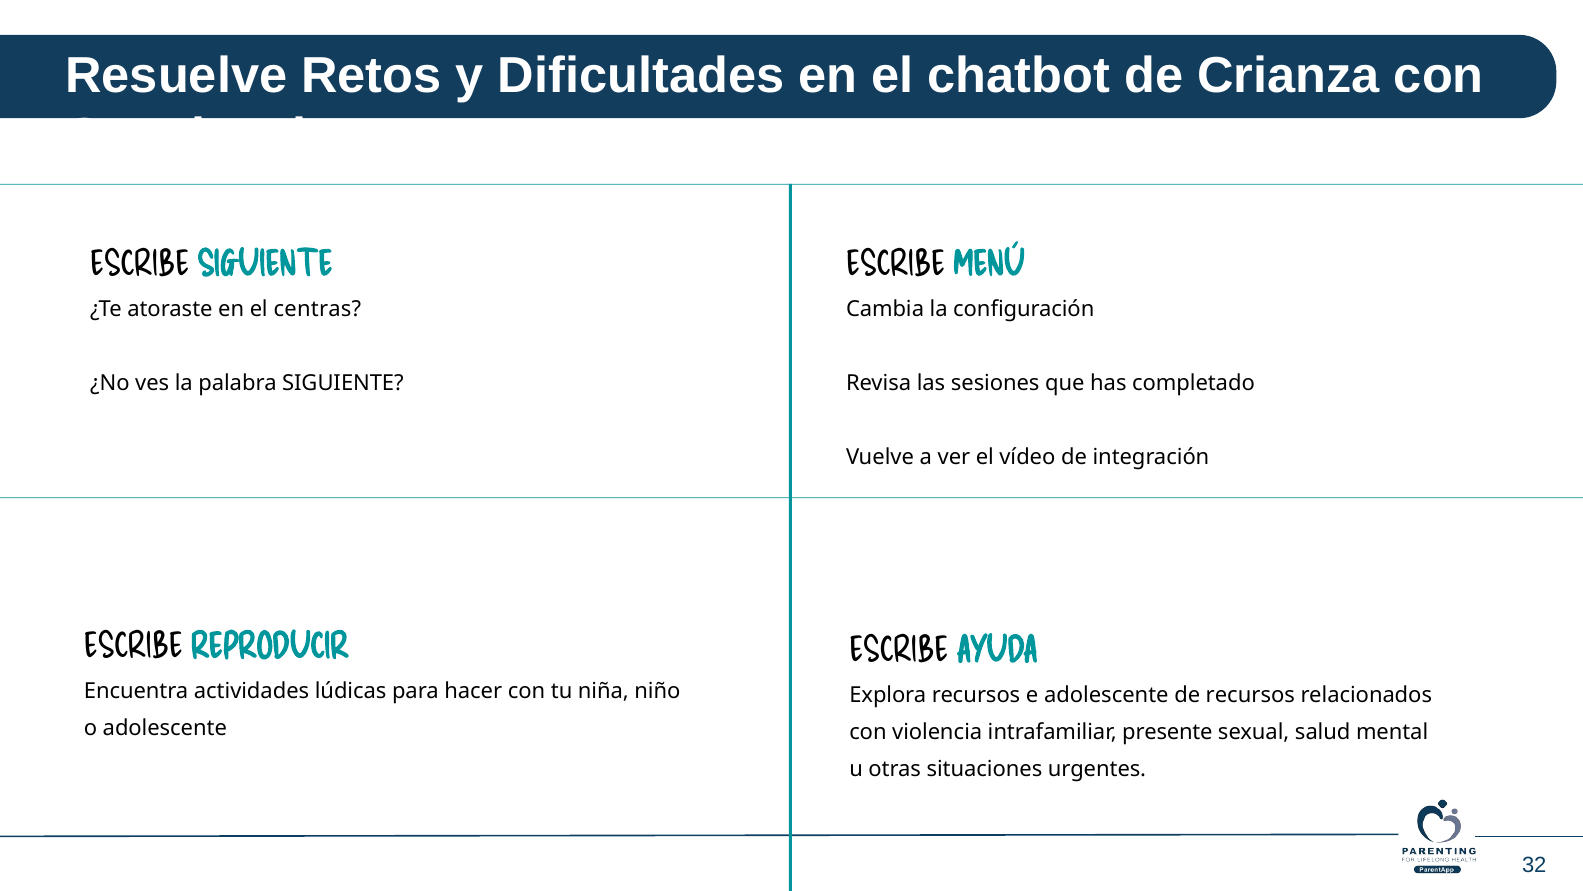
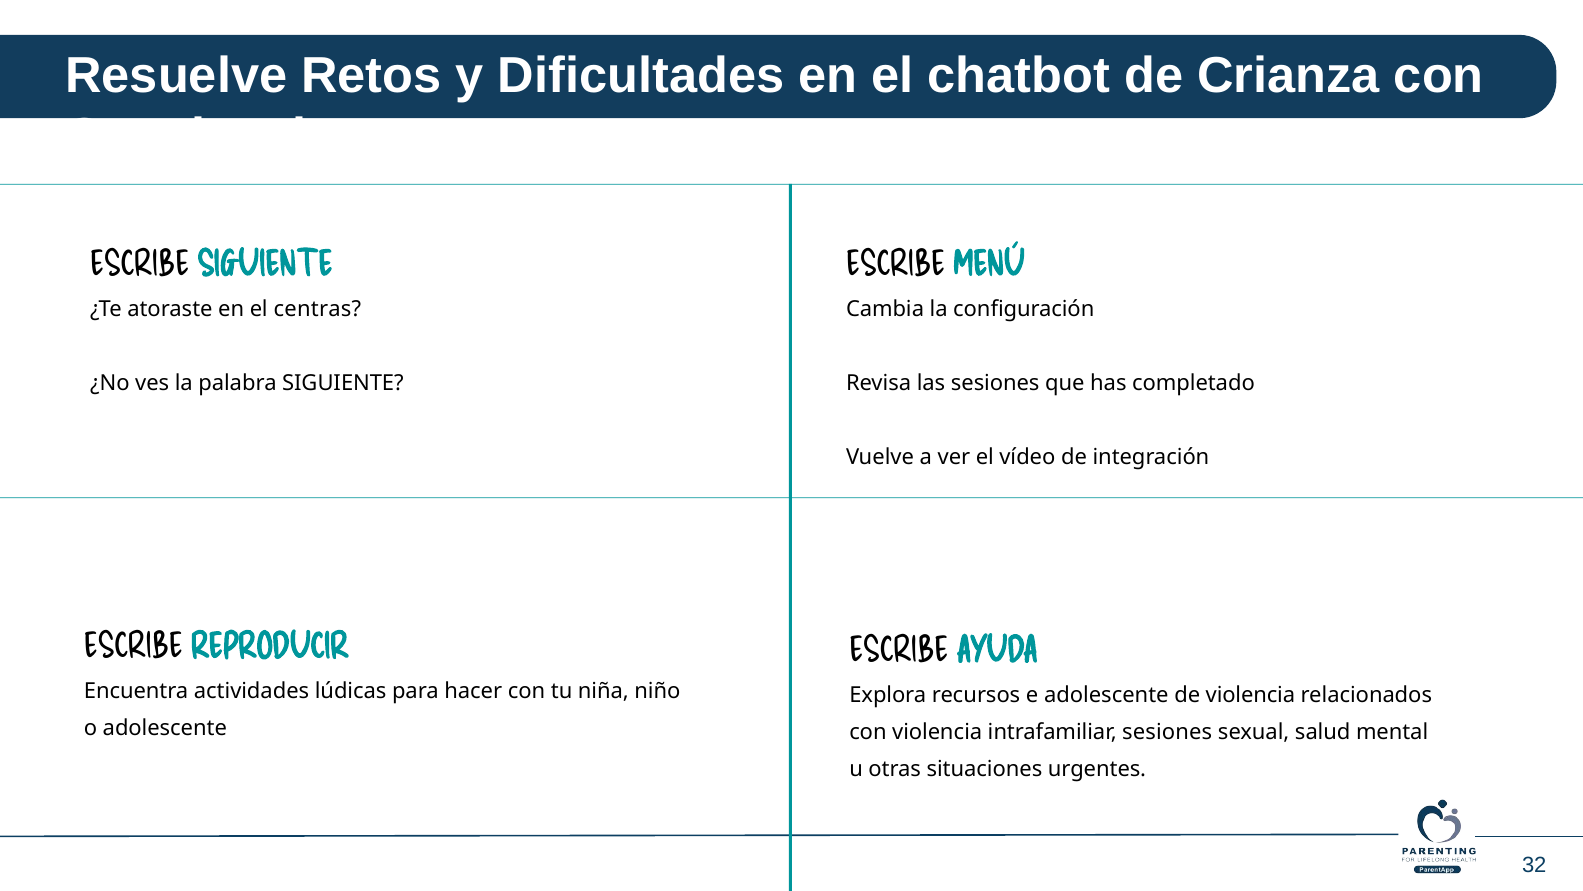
de recursos: recursos -> violencia
intrafamiliar presente: presente -> sesiones
